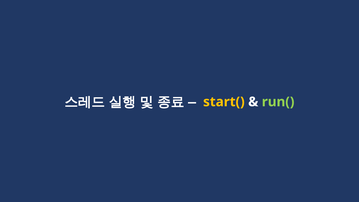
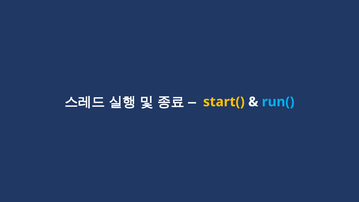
run( colour: light green -> light blue
